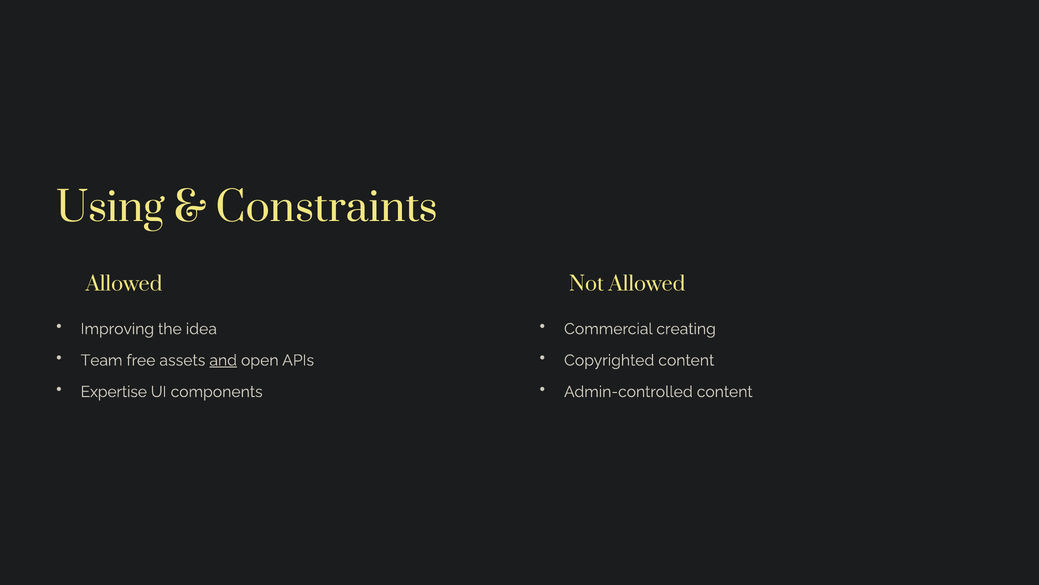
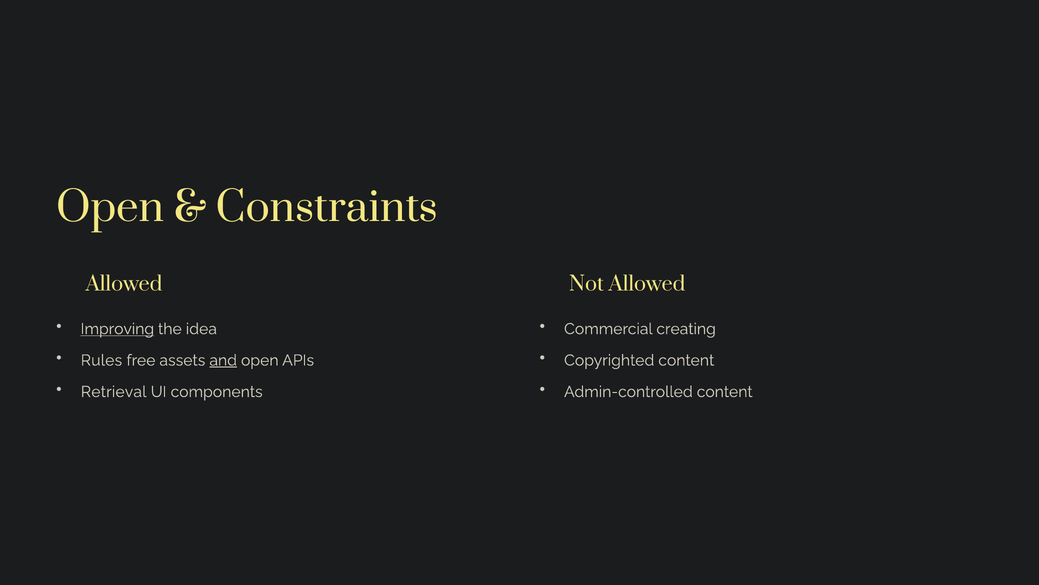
Using at (110, 208): Using -> Open
Improving underline: none -> present
Team: Team -> Rules
Expertise: Expertise -> Retrieval
